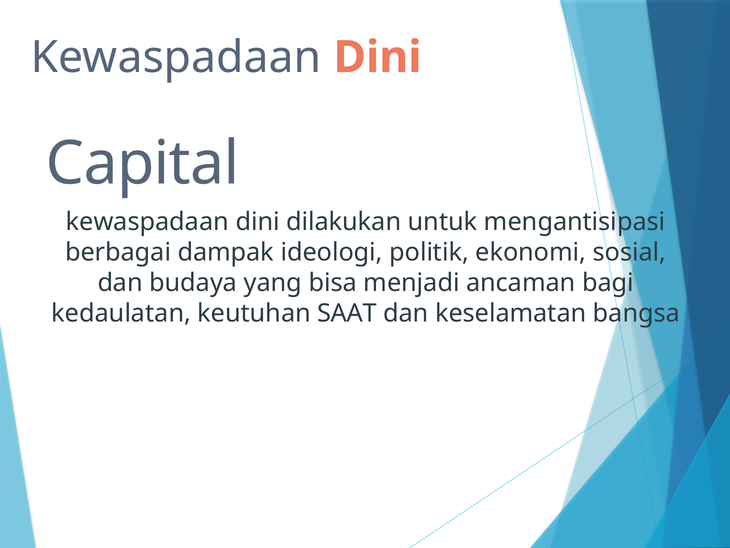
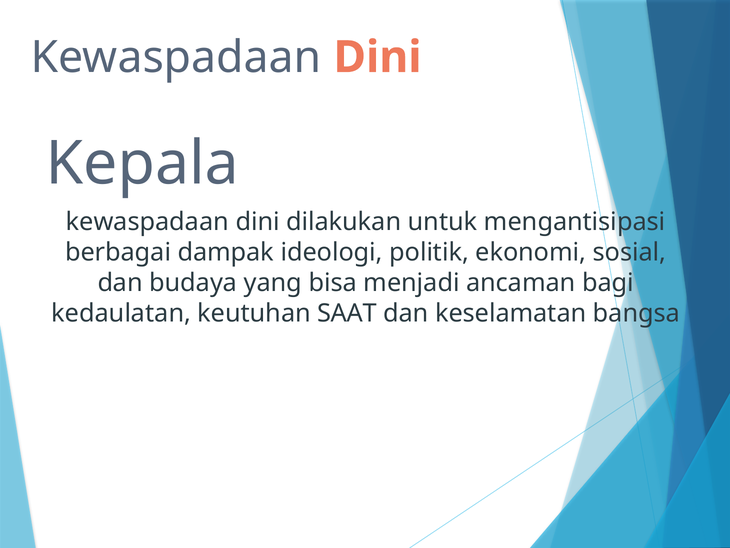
Capital: Capital -> Kepala
